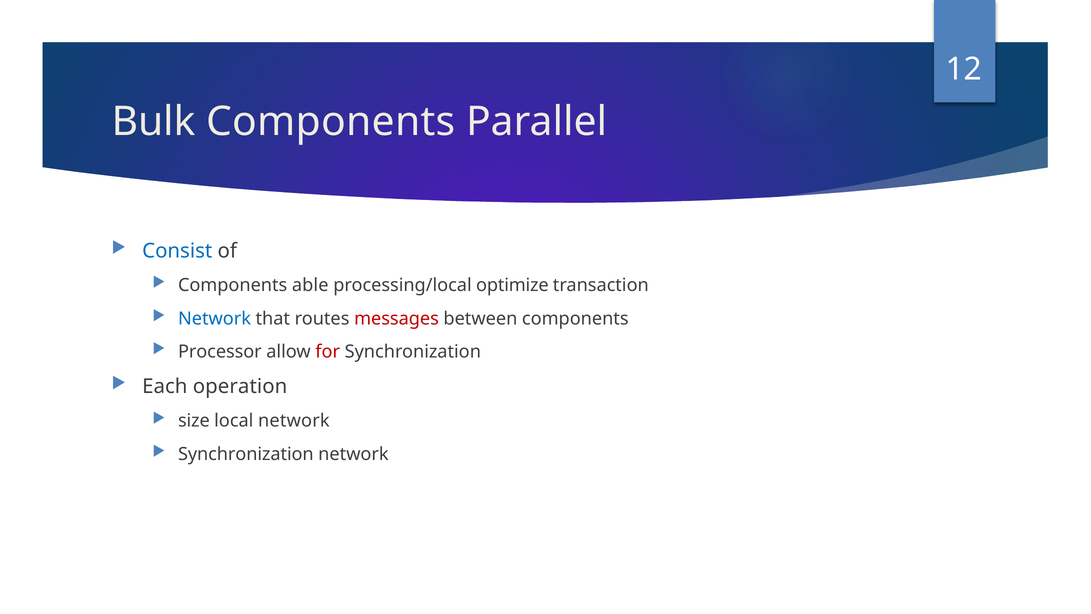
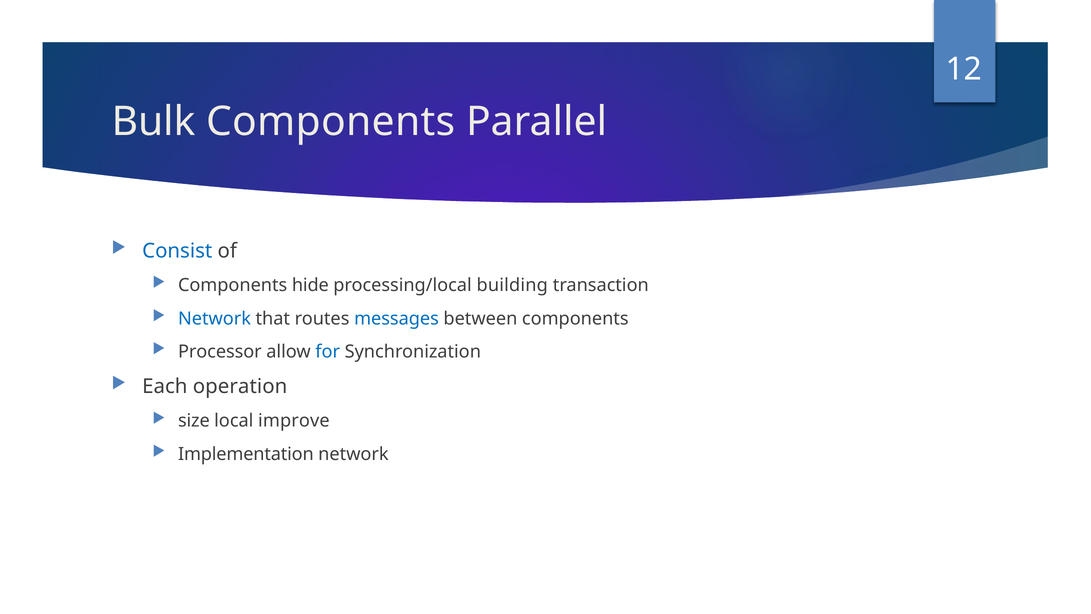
able: able -> hide
optimize: optimize -> building
messages colour: red -> blue
for colour: red -> blue
local network: network -> improve
Synchronization at (246, 454): Synchronization -> Implementation
